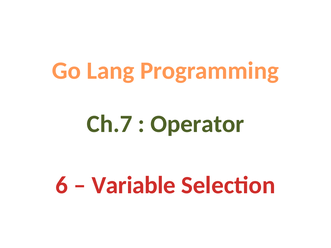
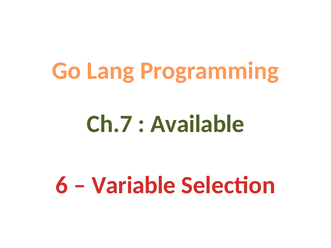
Operator: Operator -> Available
